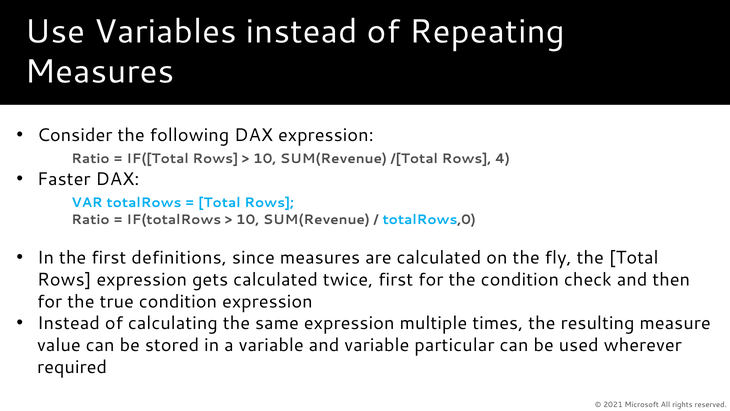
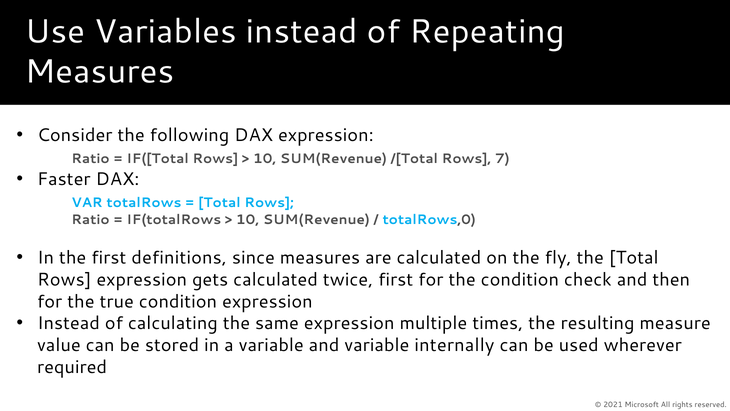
4: 4 -> 7
particular: particular -> internally
